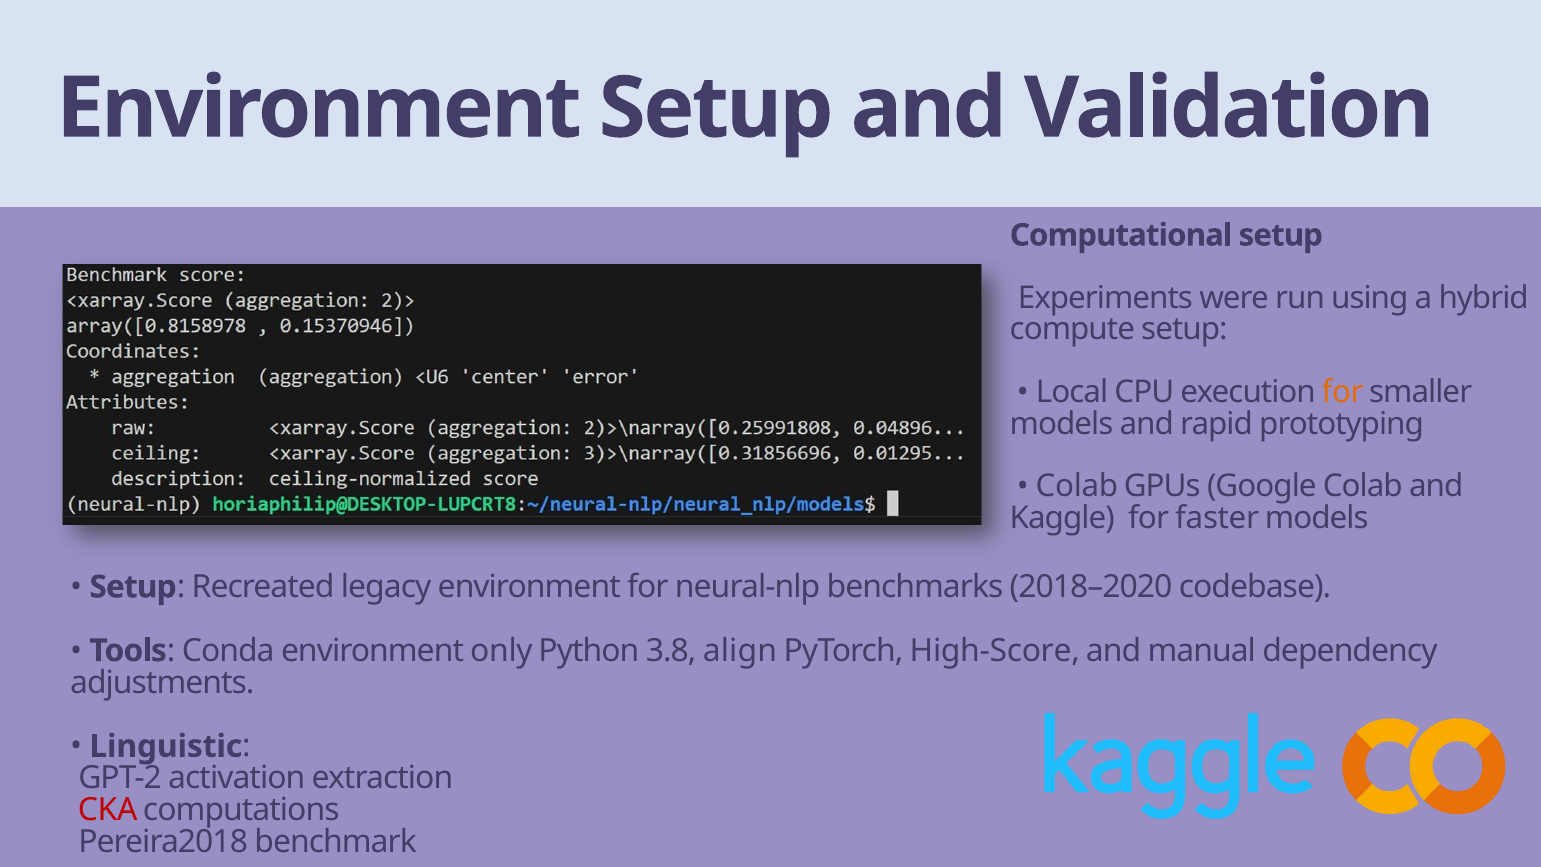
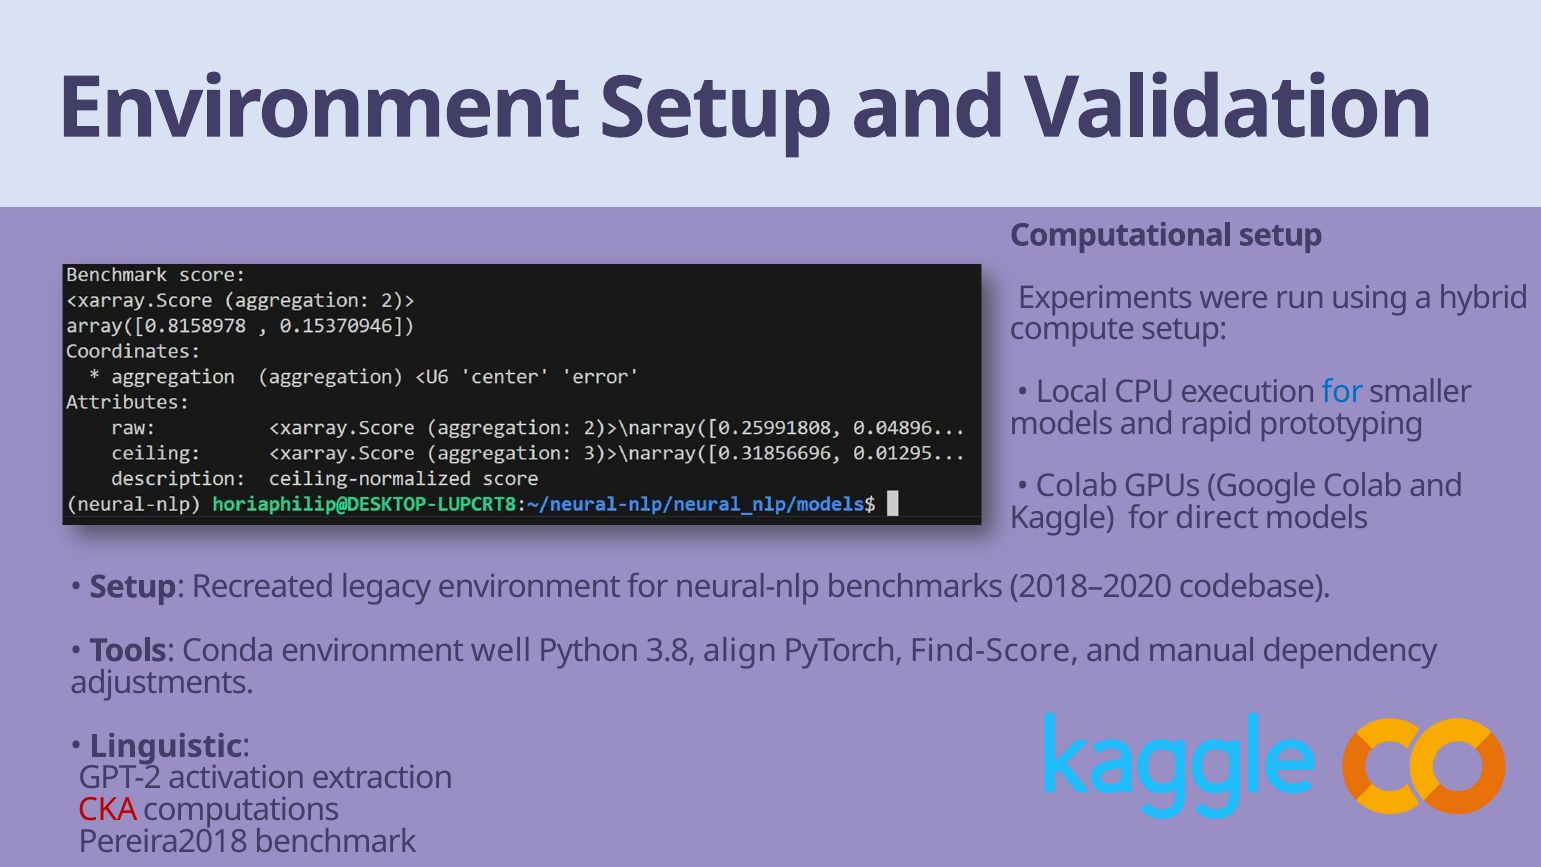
for at (1343, 392) colour: orange -> blue
faster: faster -> direct
only: only -> well
High-Score: High-Score -> Find-Score
